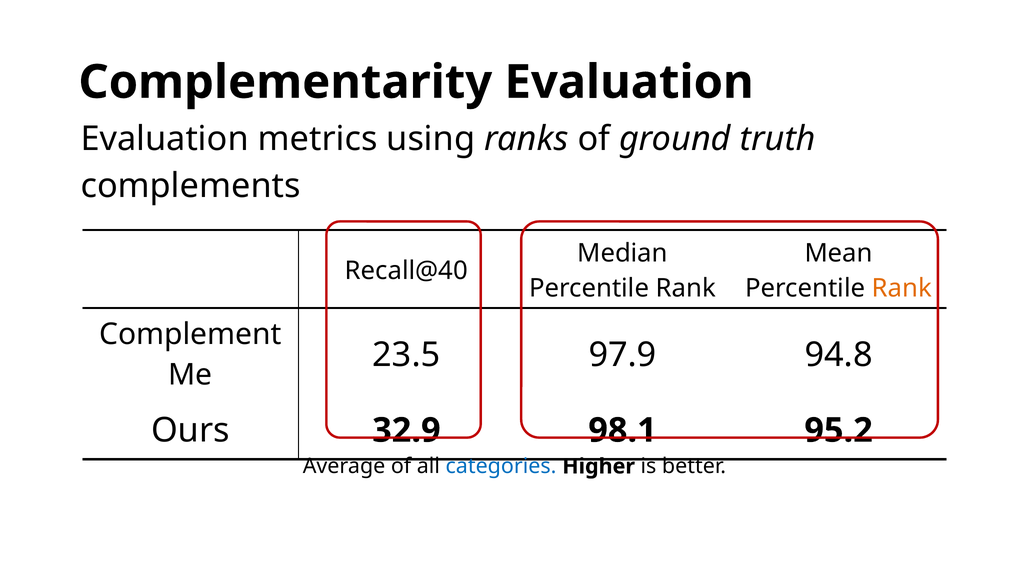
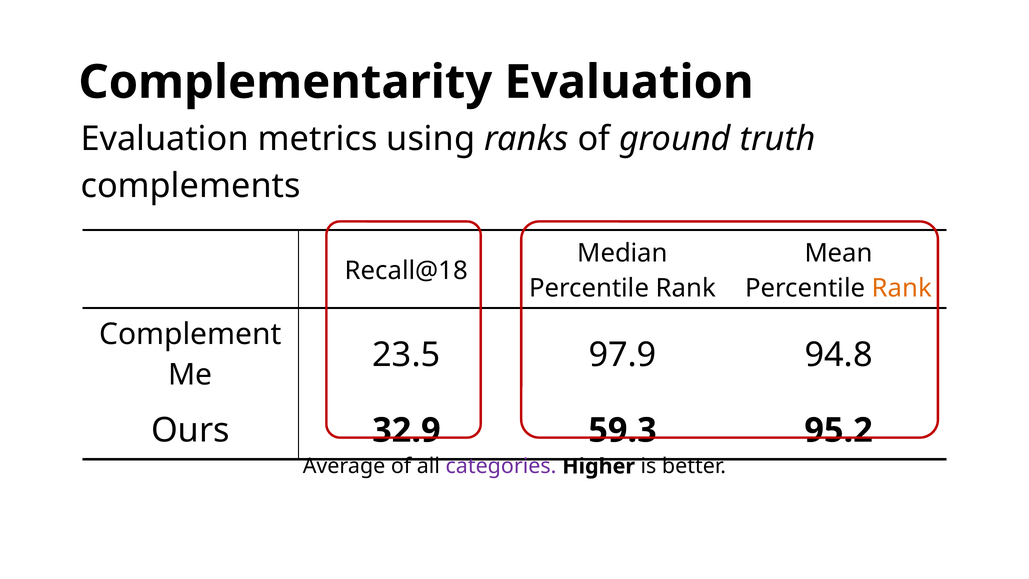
Recall@40: Recall@40 -> Recall@18
98.1: 98.1 -> 59.3
categories colour: blue -> purple
